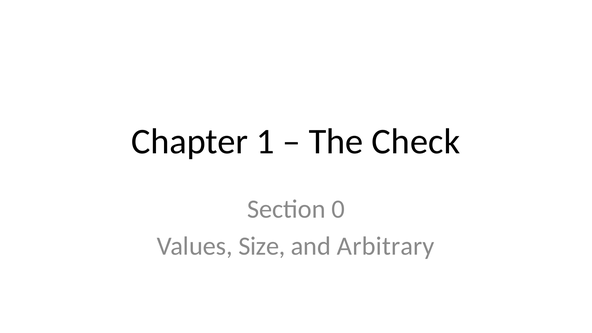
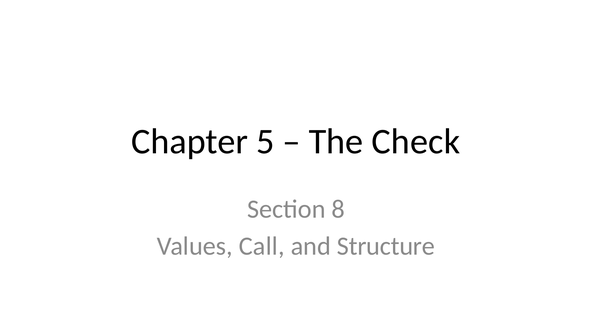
1: 1 -> 5
0: 0 -> 8
Size: Size -> Call
Arbitrary: Arbitrary -> Structure
